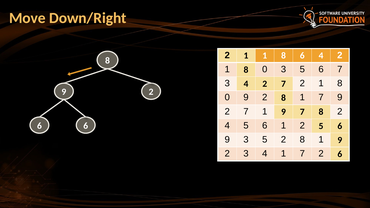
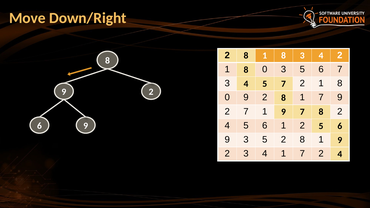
1 at (246, 56): 1 -> 8
8 6: 6 -> 3
3 4 2: 2 -> 5
6 at (86, 126): 6 -> 9
7 2 6: 6 -> 4
